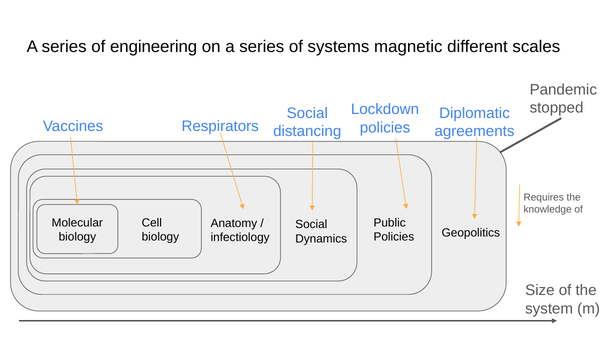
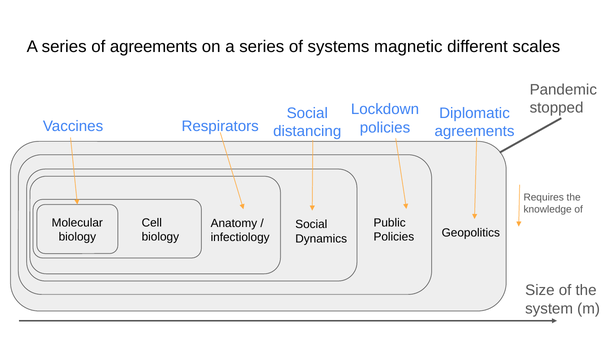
of engineering: engineering -> agreements
